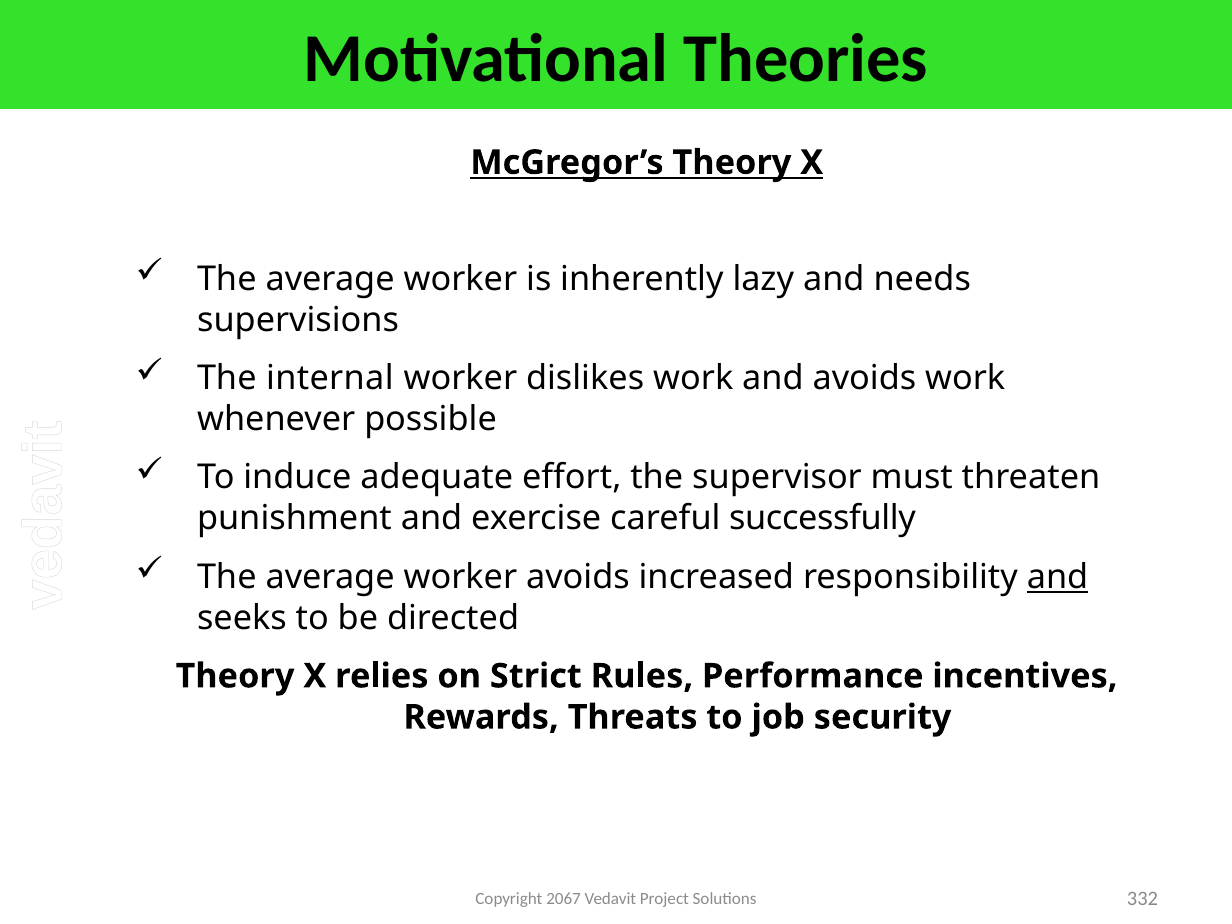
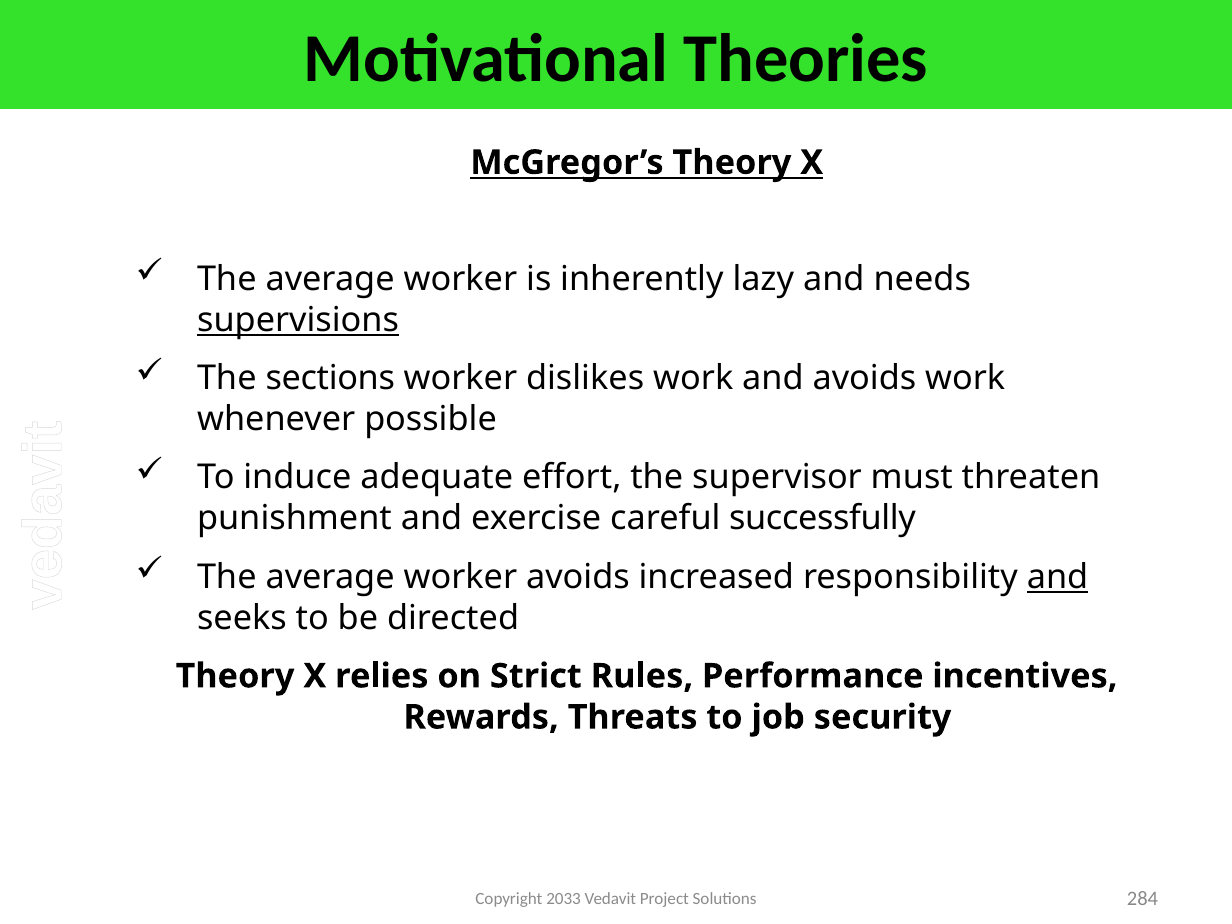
supervisions underline: none -> present
internal: internal -> sections
2067: 2067 -> 2033
332: 332 -> 284
